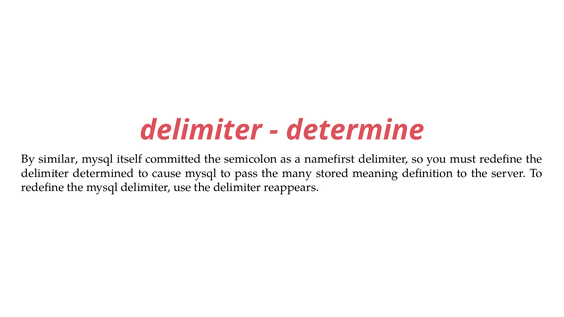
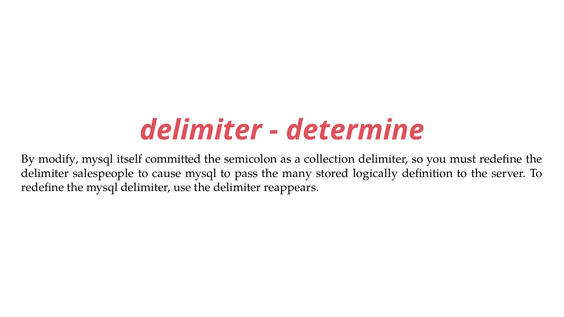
similar: similar -> modify
namefirst: namefirst -> collection
determined: determined -> salespeople
meaning: meaning -> logically
